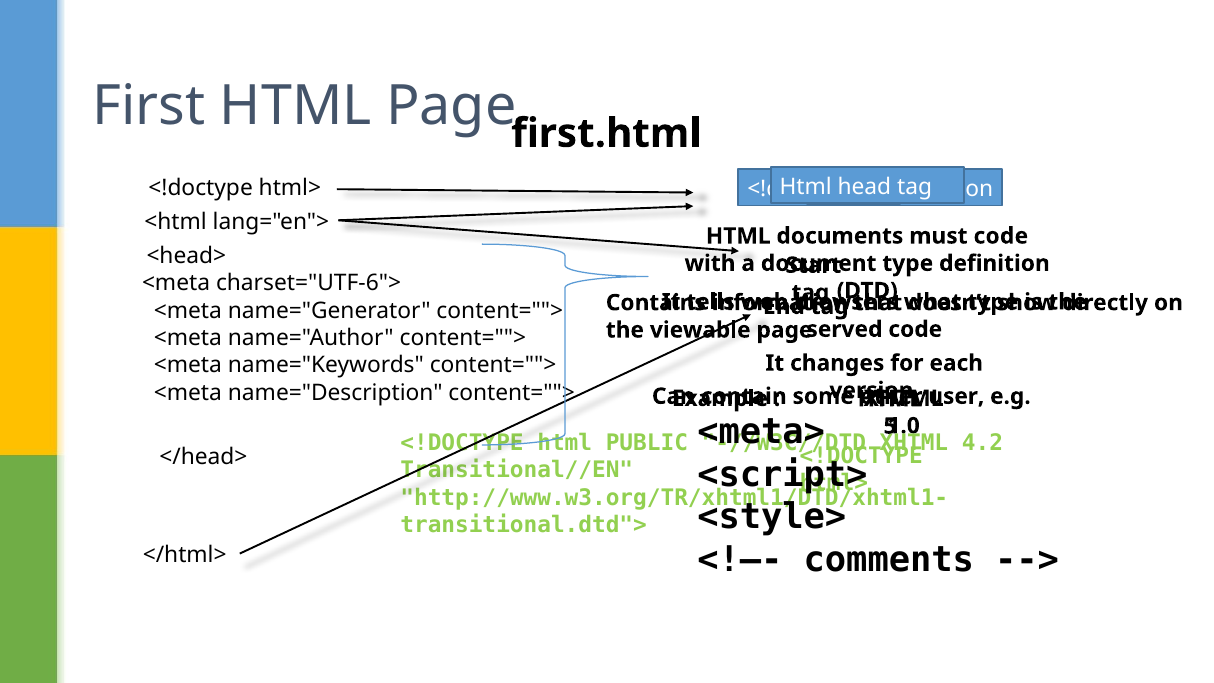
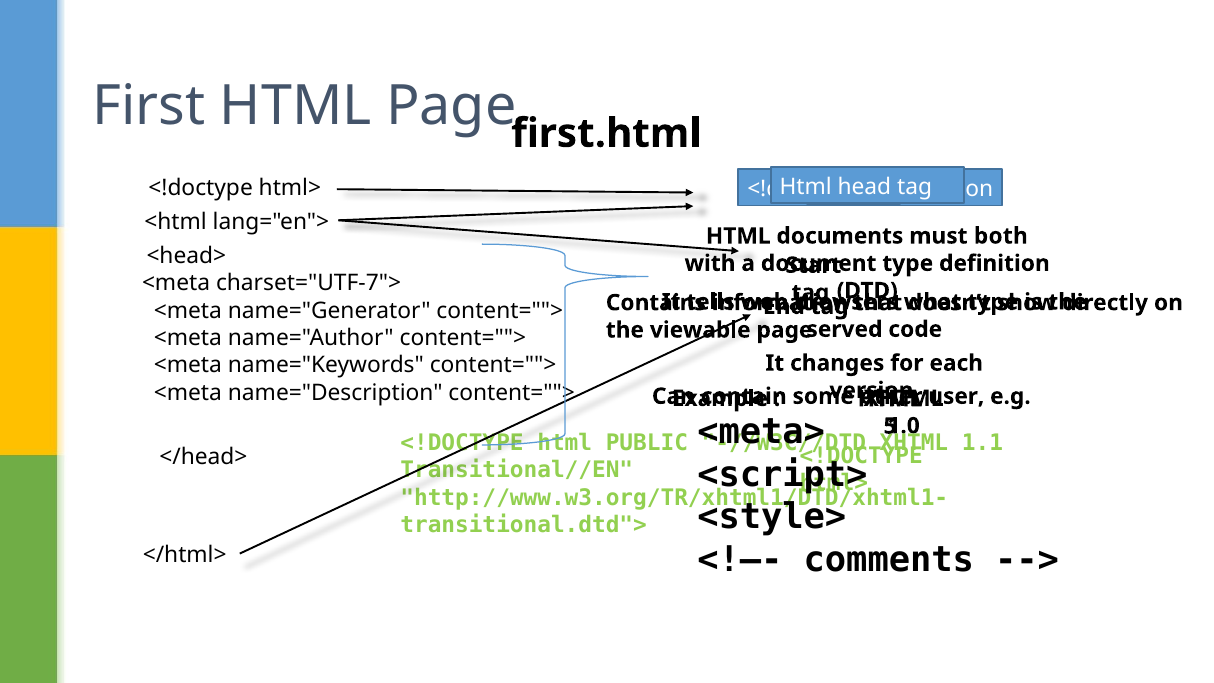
must code: code -> both
charset="UTF-6">: charset="UTF-6"> -> charset="UTF-7">
4.2: 4.2 -> 1.1
